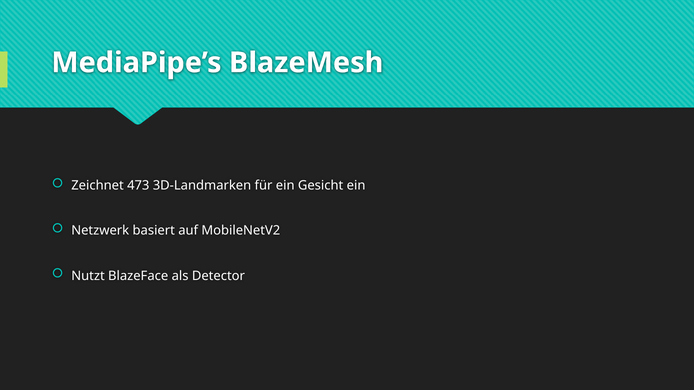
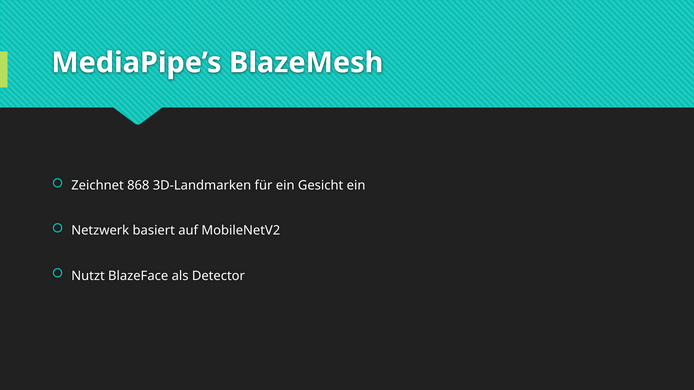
473: 473 -> 868
